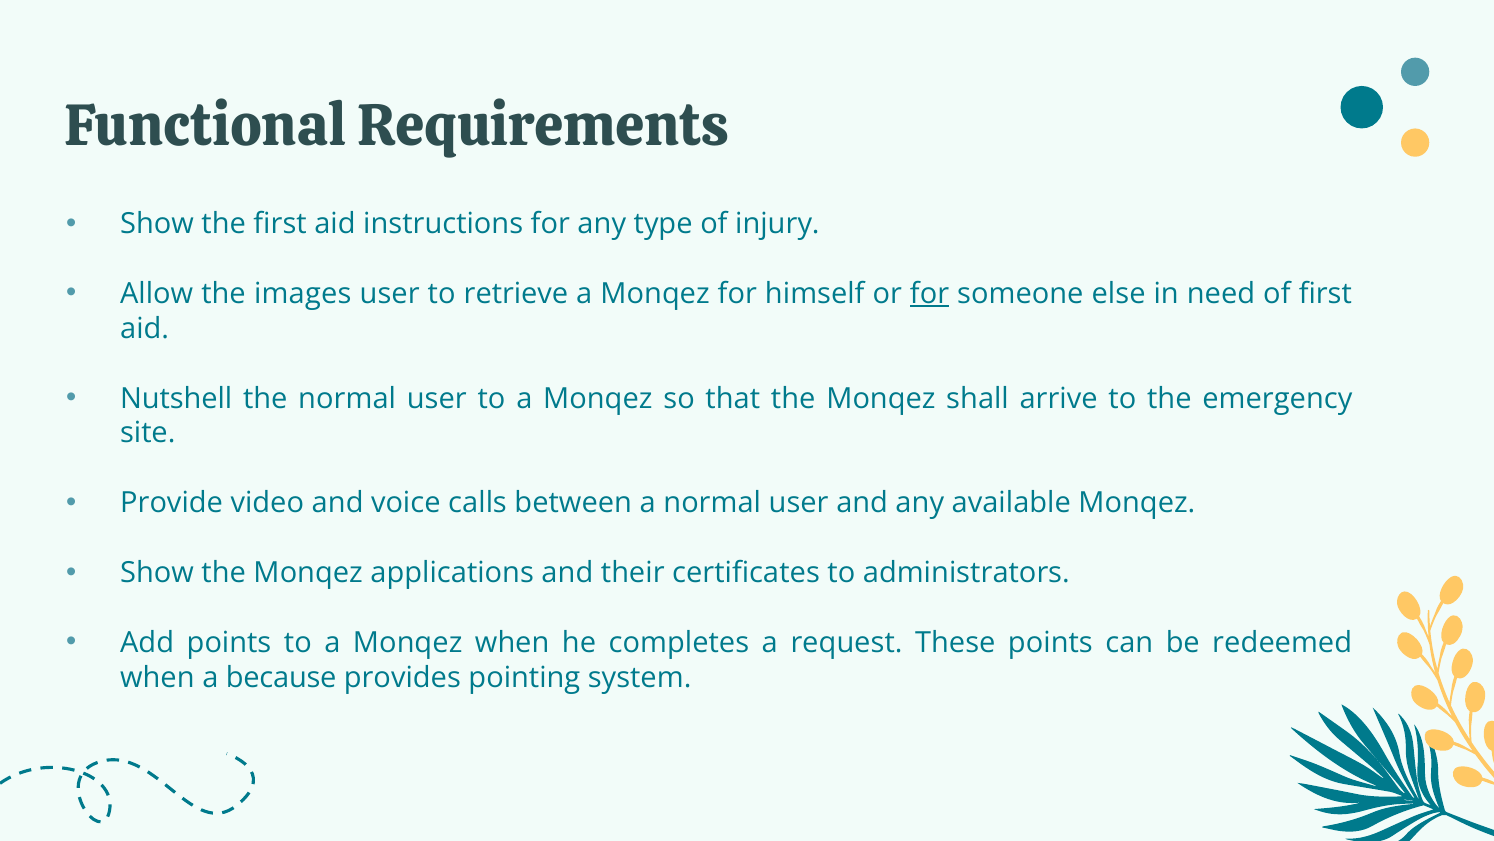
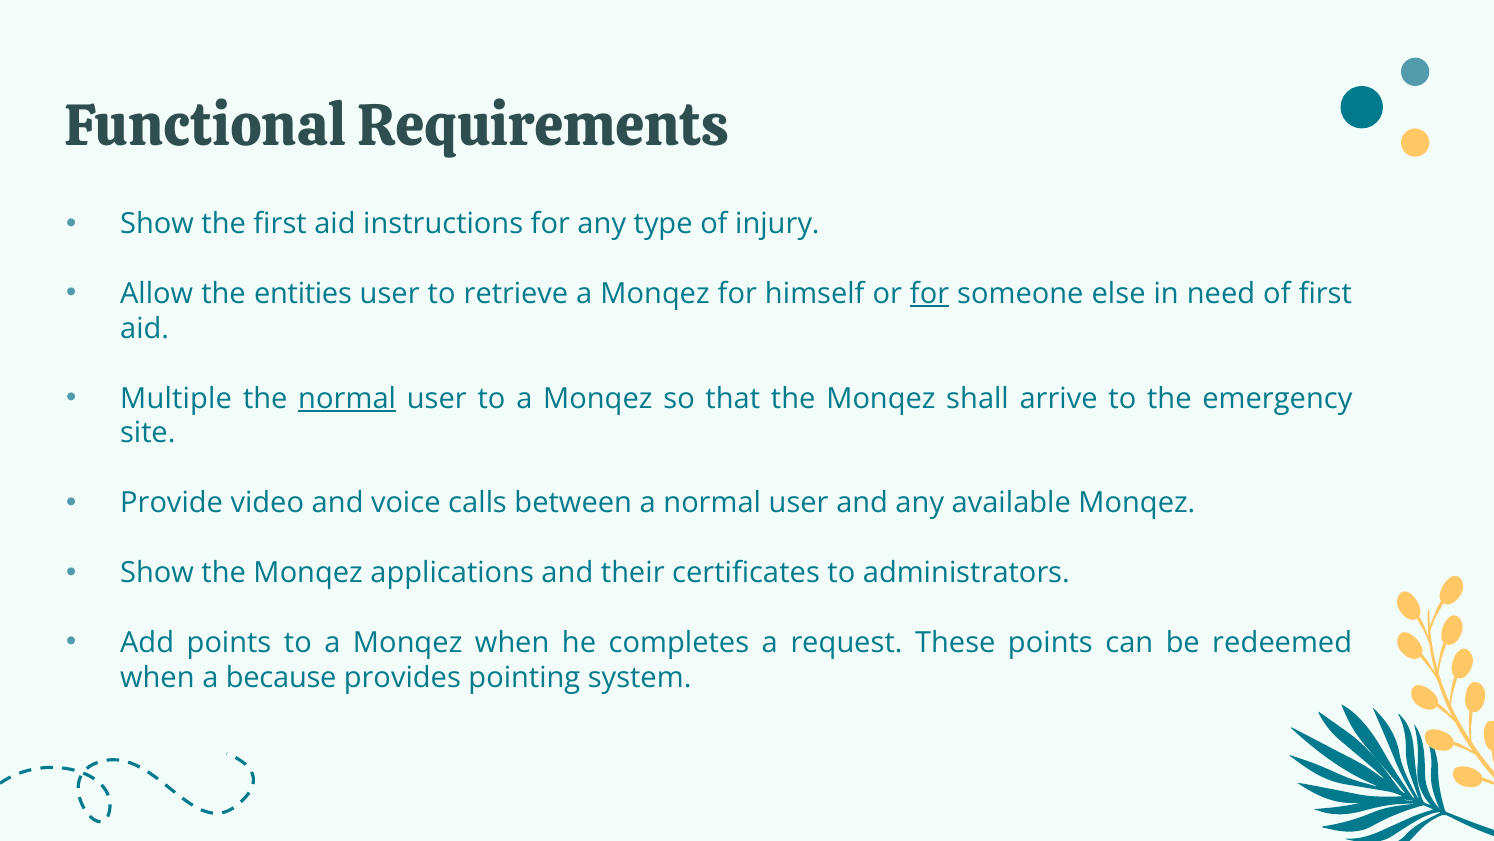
images: images -> entities
Nutshell: Nutshell -> Multiple
normal at (347, 398) underline: none -> present
